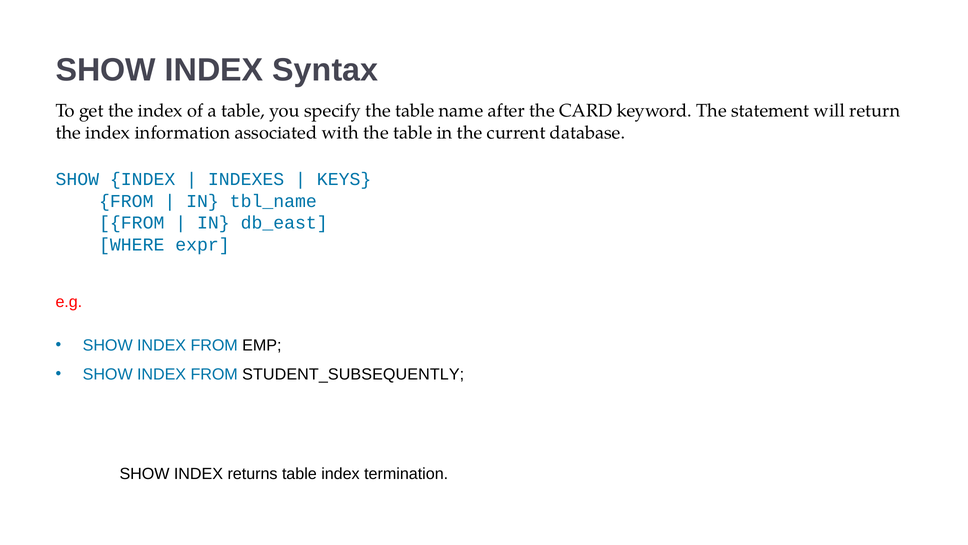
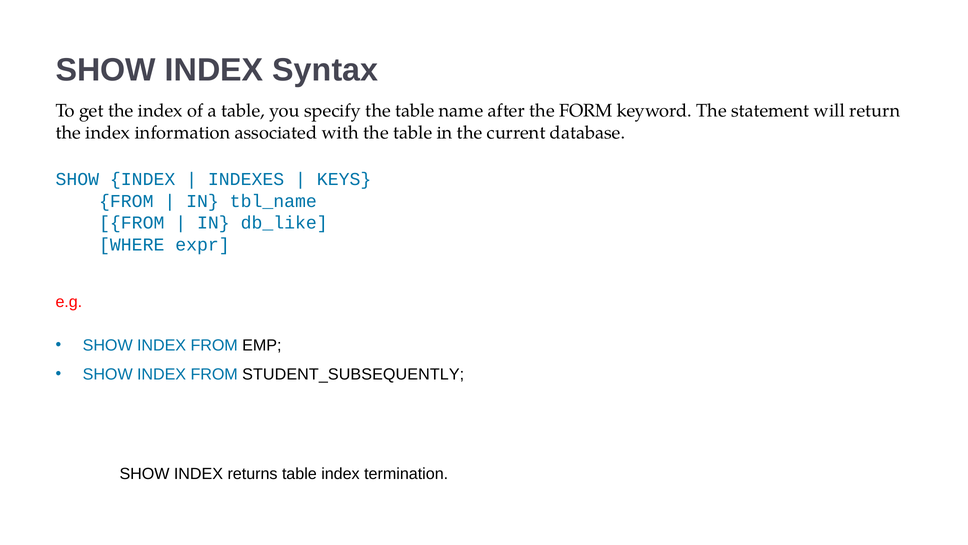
CARD: CARD -> FORM
db_east: db_east -> db_like
